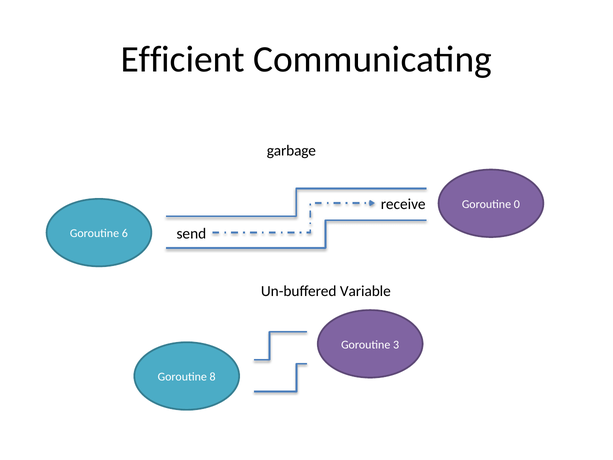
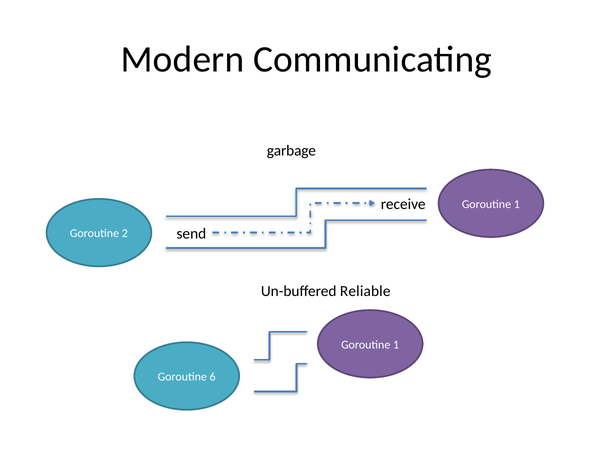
Efficient: Efficient -> Modern
0 at (517, 204): 0 -> 1
6: 6 -> 2
Variable: Variable -> Reliable
3 at (396, 344): 3 -> 1
8: 8 -> 6
